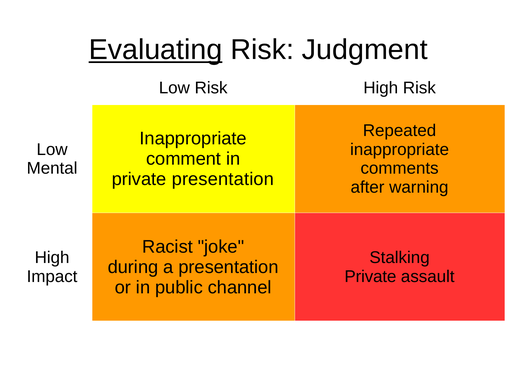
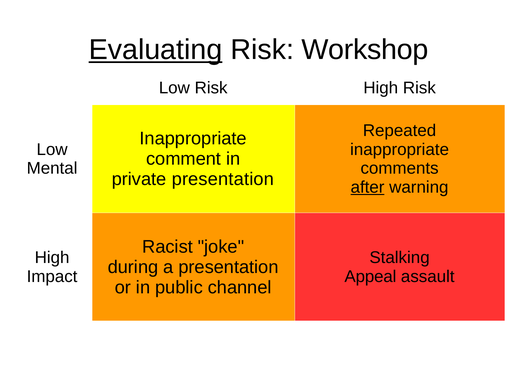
Judgment: Judgment -> Workshop
after underline: none -> present
Private at (370, 276): Private -> Appeal
